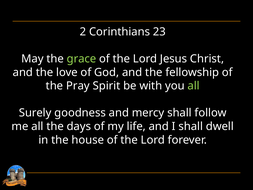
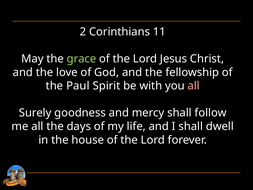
23: 23 -> 11
Pray: Pray -> Paul
all at (194, 86) colour: light green -> pink
